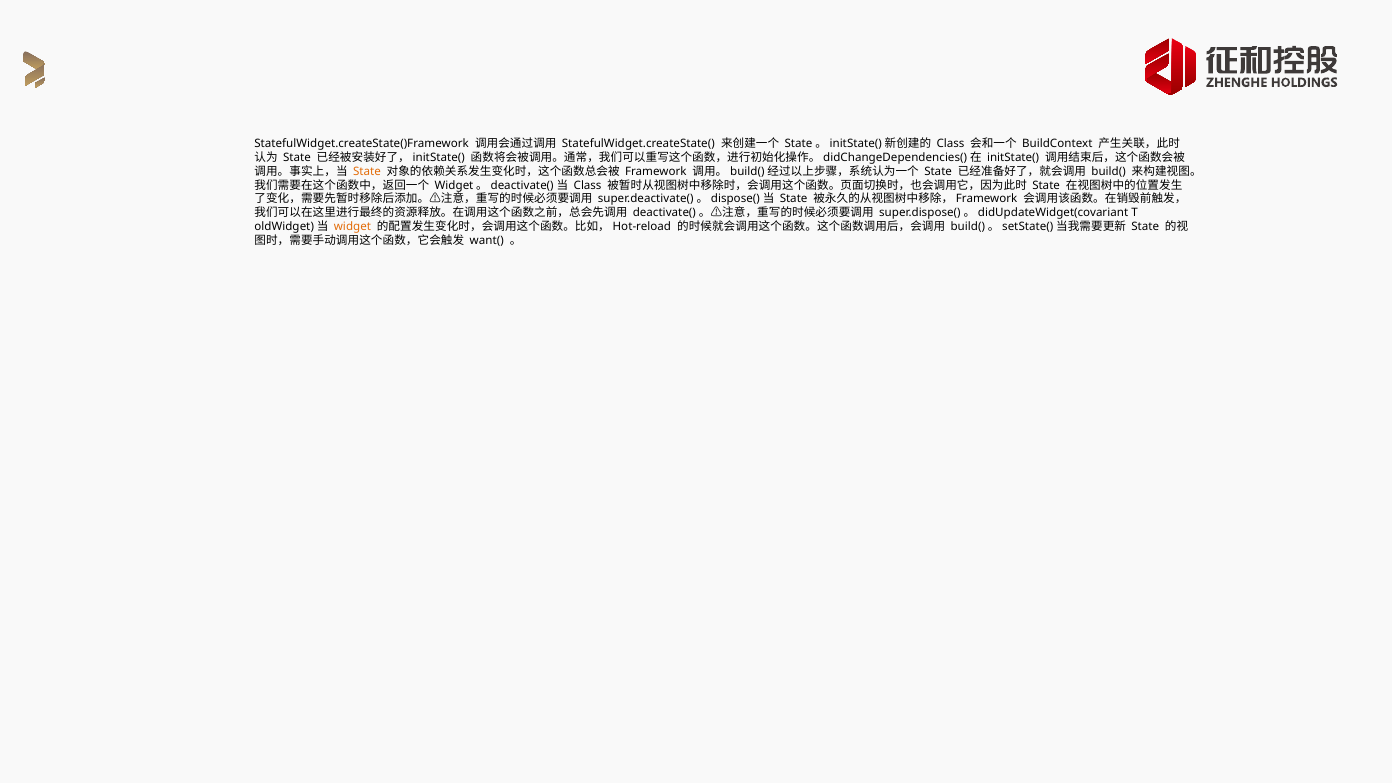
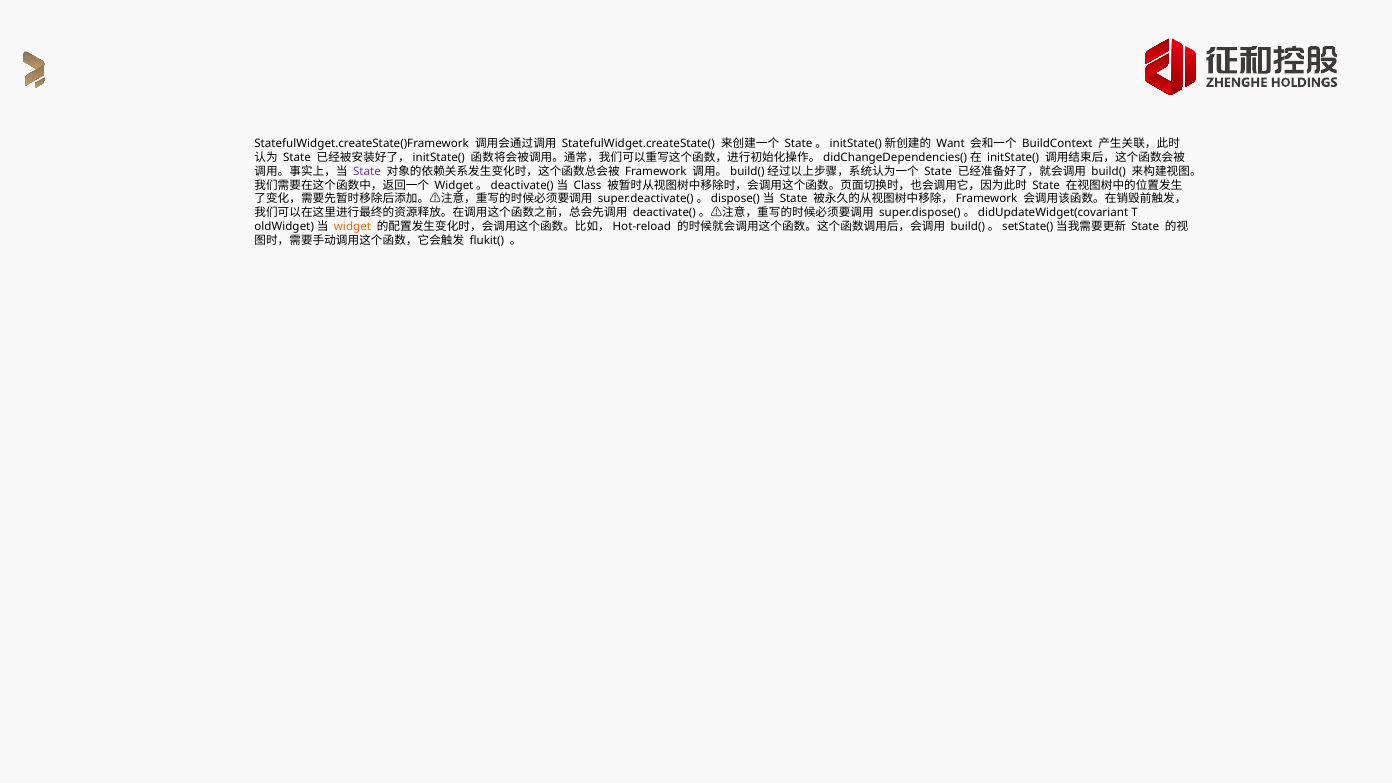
Class at (951, 144): Class -> Want
State at (367, 171) colour: orange -> purple
want(: want( -> flukit(
